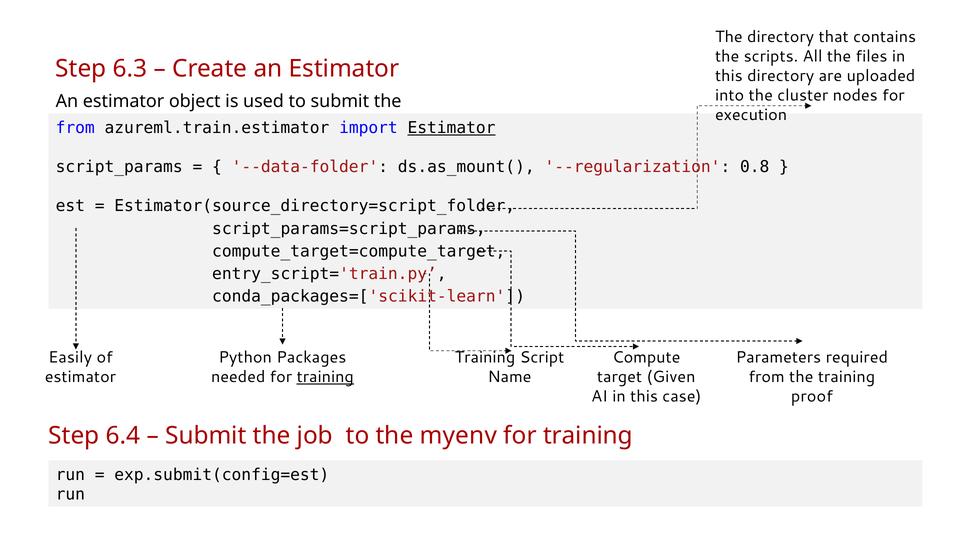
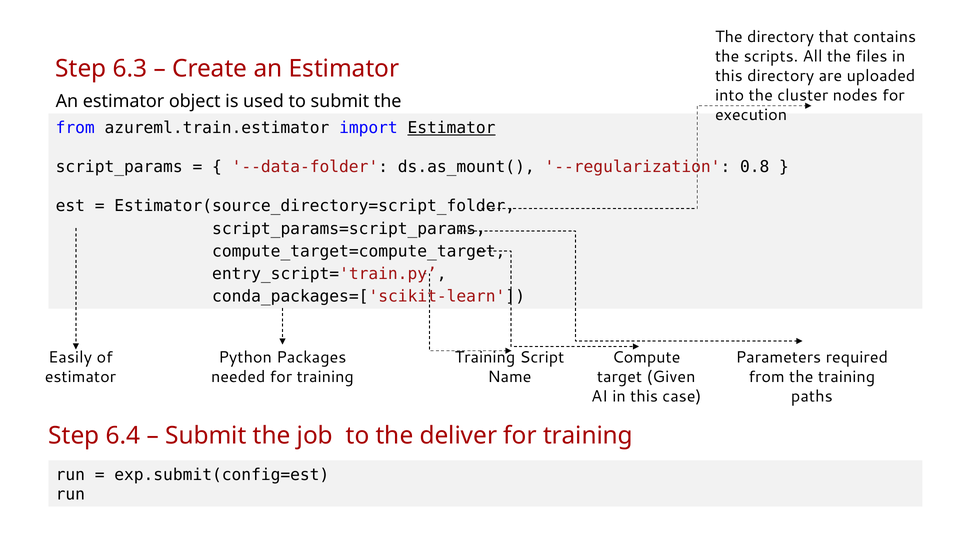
training at (325, 376) underline: present -> none
proof: proof -> paths
myenv: myenv -> deliver
